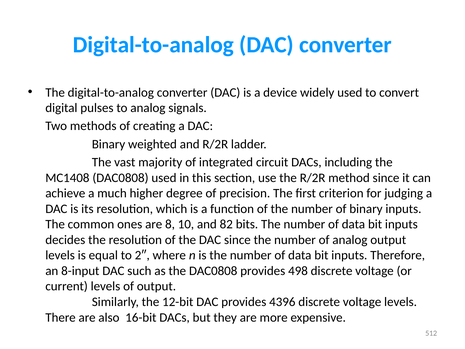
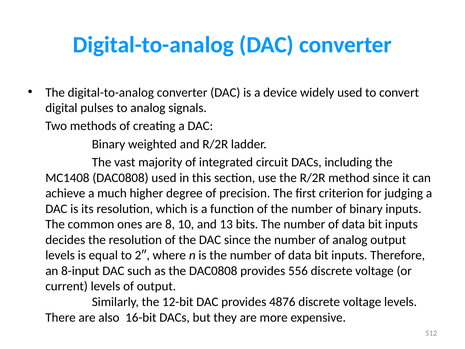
82: 82 -> 13
498: 498 -> 556
4396: 4396 -> 4876
